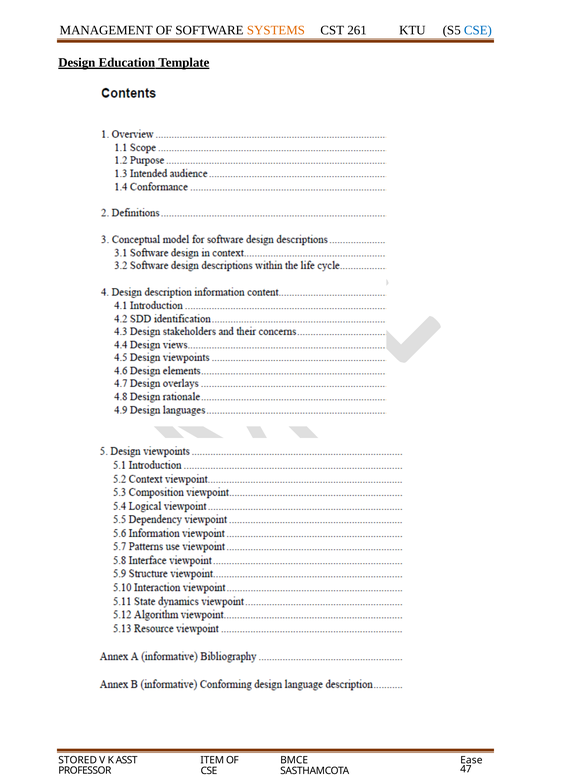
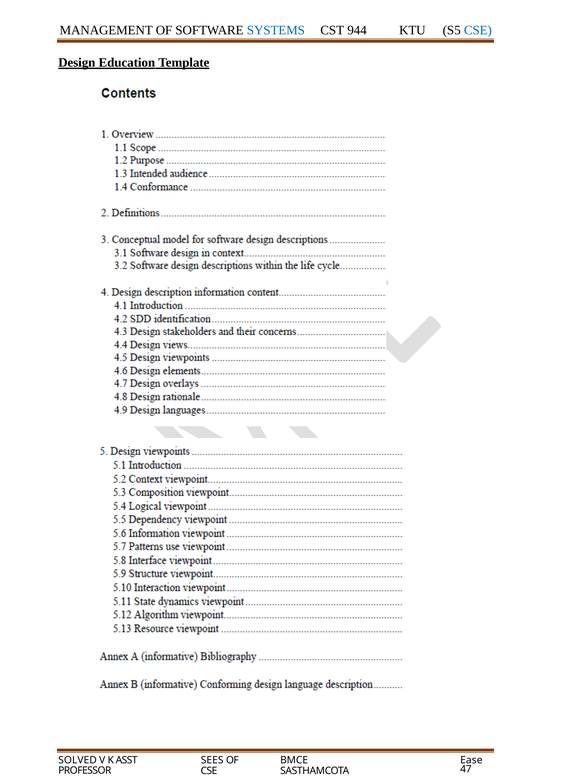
SYSTEMS colour: orange -> blue
261: 261 -> 944
STORED: STORED -> SOLVED
ITEM: ITEM -> SEES
